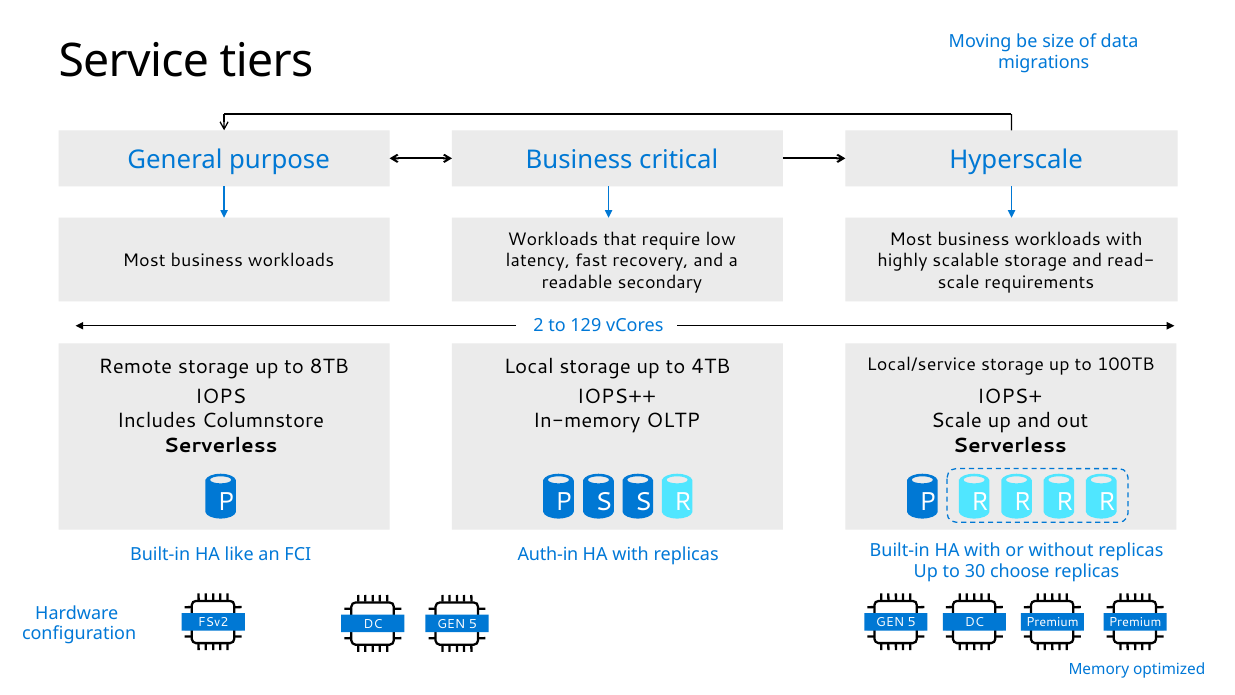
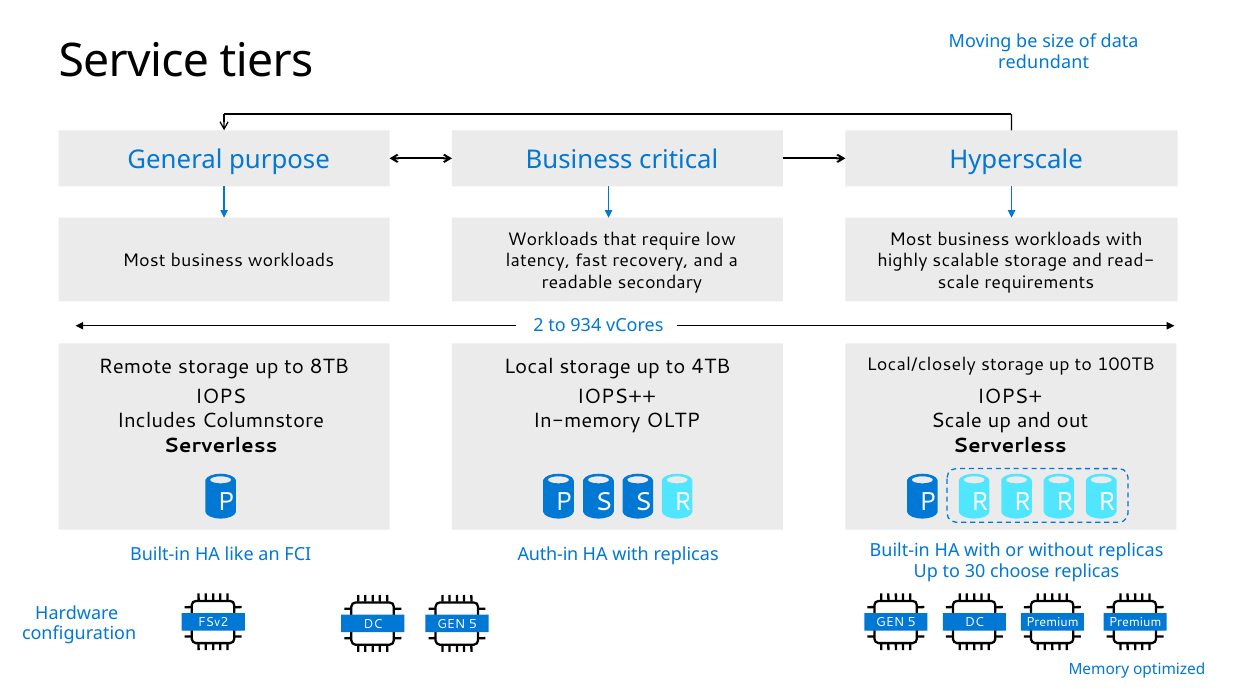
migrations: migrations -> redundant
129: 129 -> 934
Local/service: Local/service -> Local/closely
